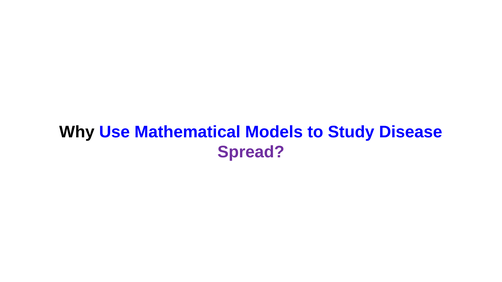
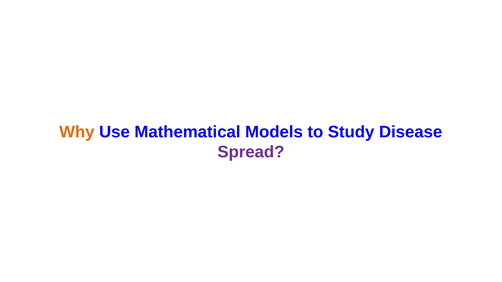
Why colour: black -> orange
